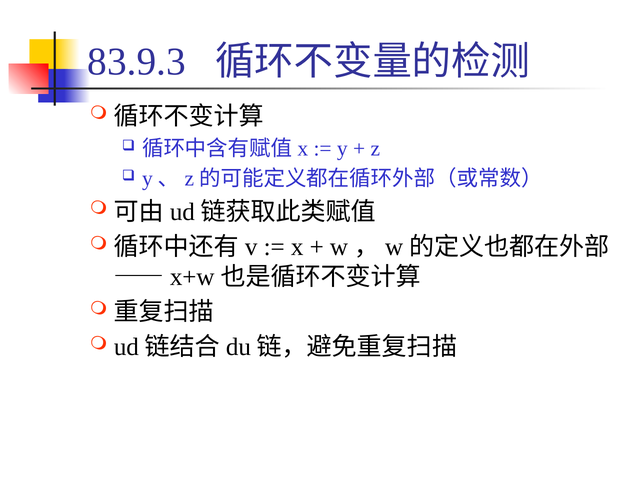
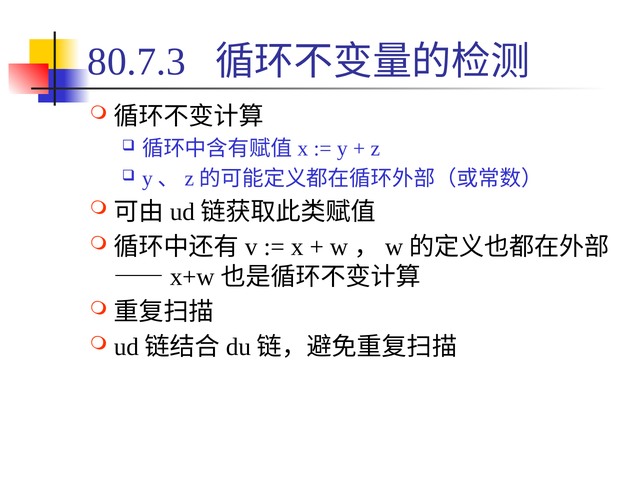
83.9.3: 83.9.3 -> 80.7.3
